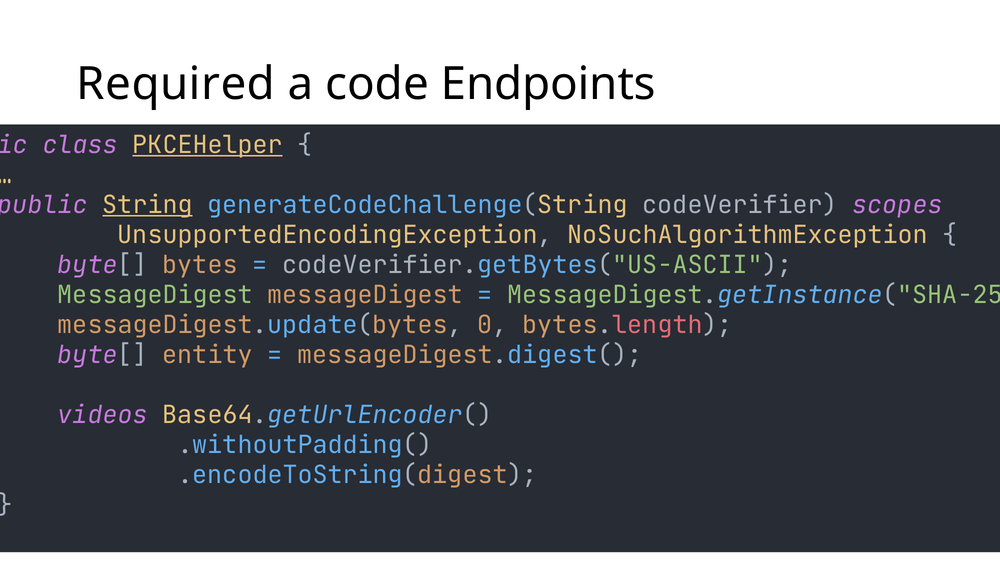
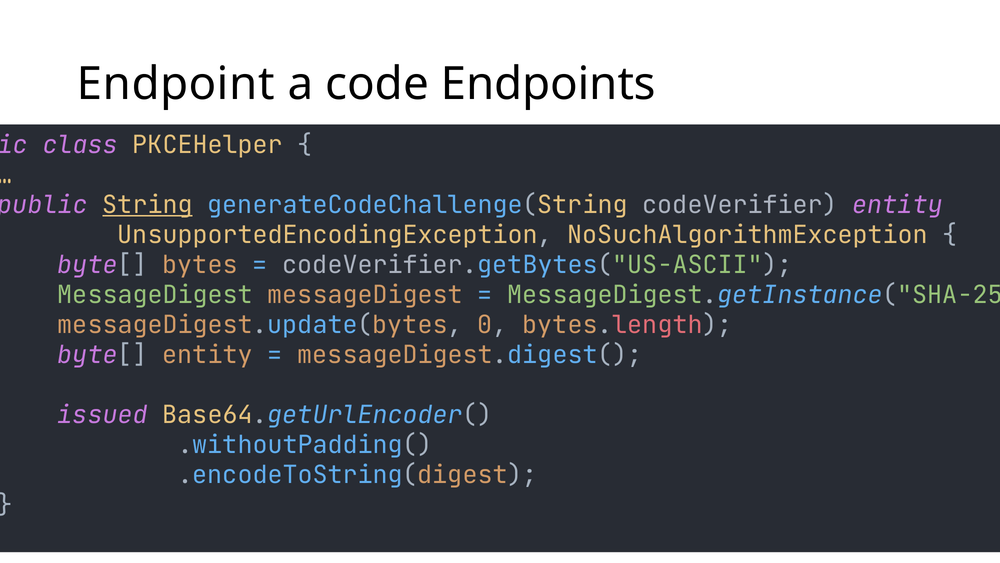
Required: Required -> Endpoint
PKCEHelper underline: present -> none
codeVerifier scopes: scopes -> entity
videos: videos -> issued
